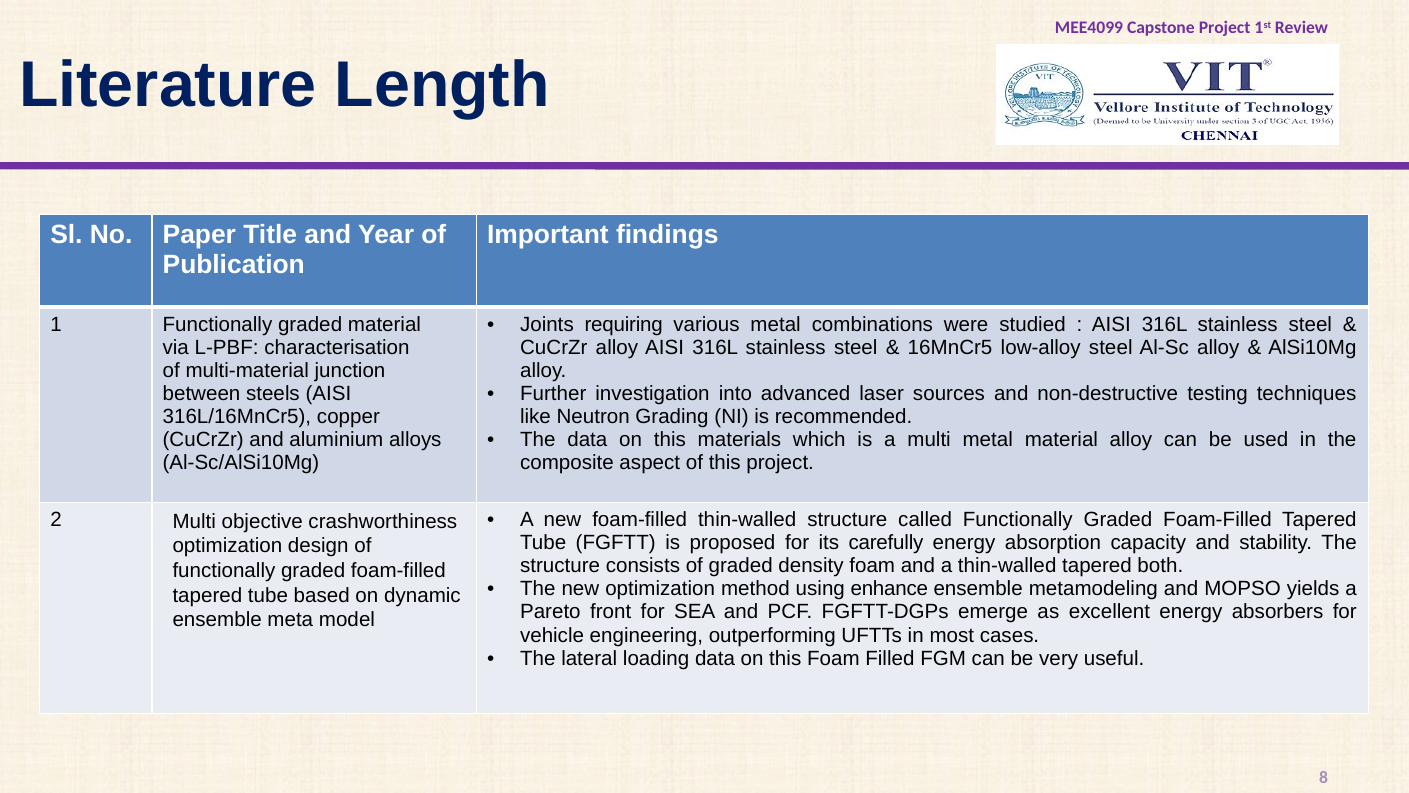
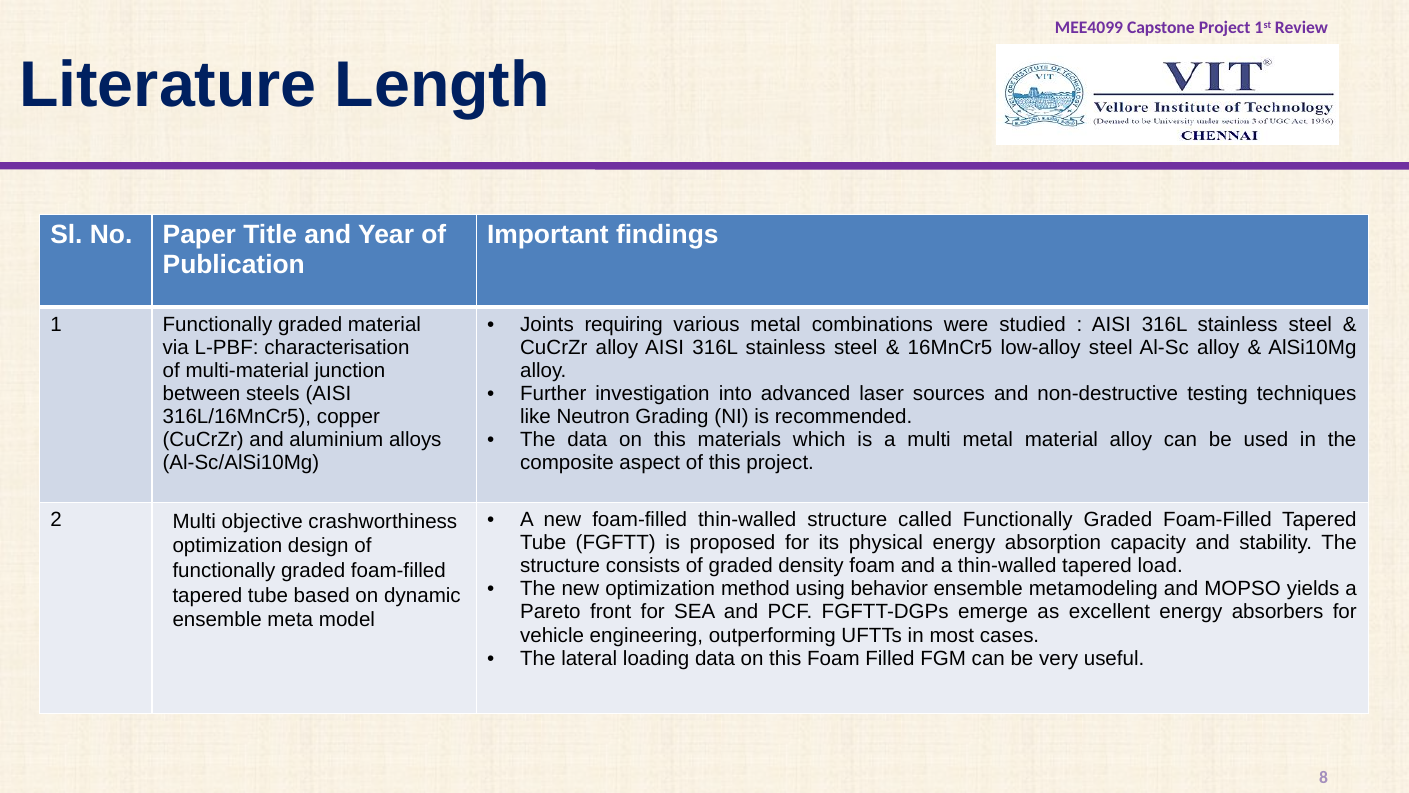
carefully: carefully -> physical
both: both -> load
enhance: enhance -> behavior
